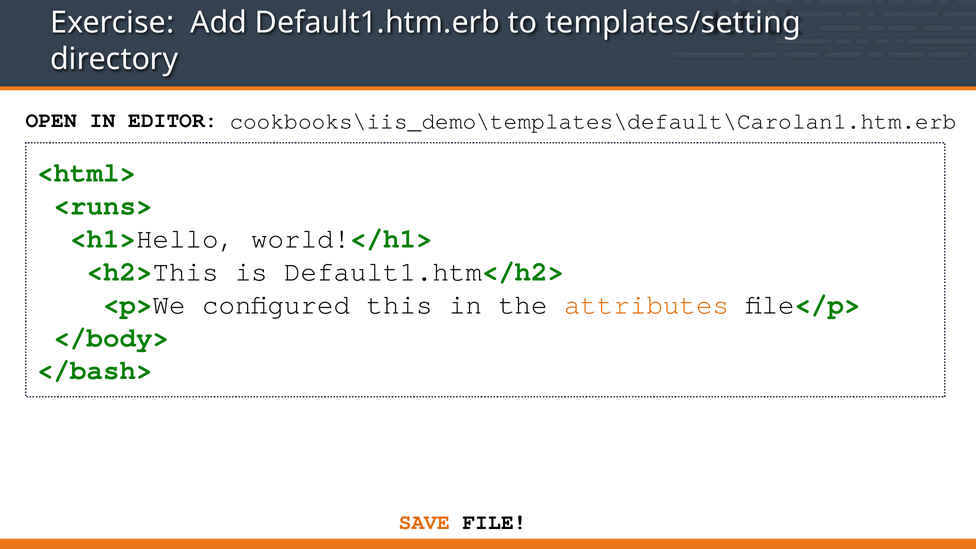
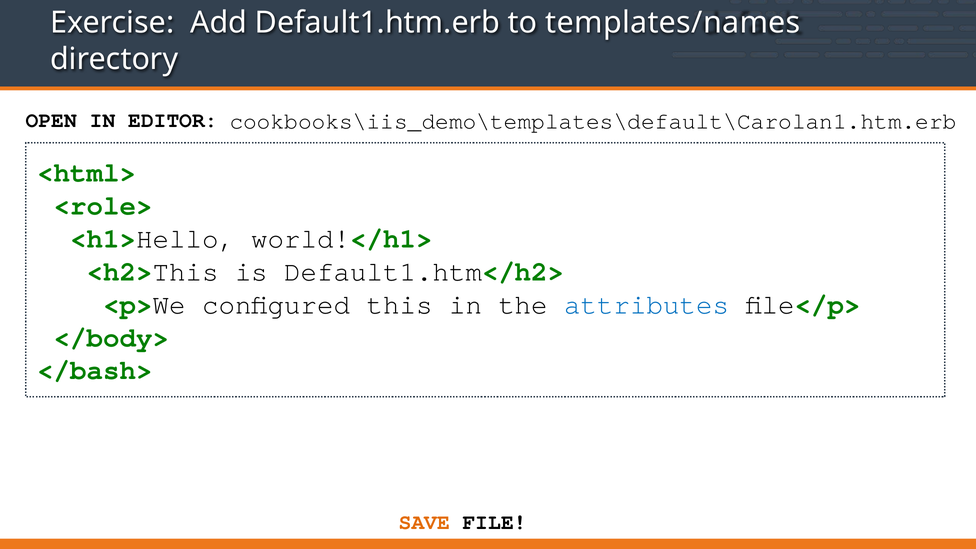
templates/setting: templates/setting -> templates/names
<runs>: <runs> -> <role>
attributes colour: orange -> blue
